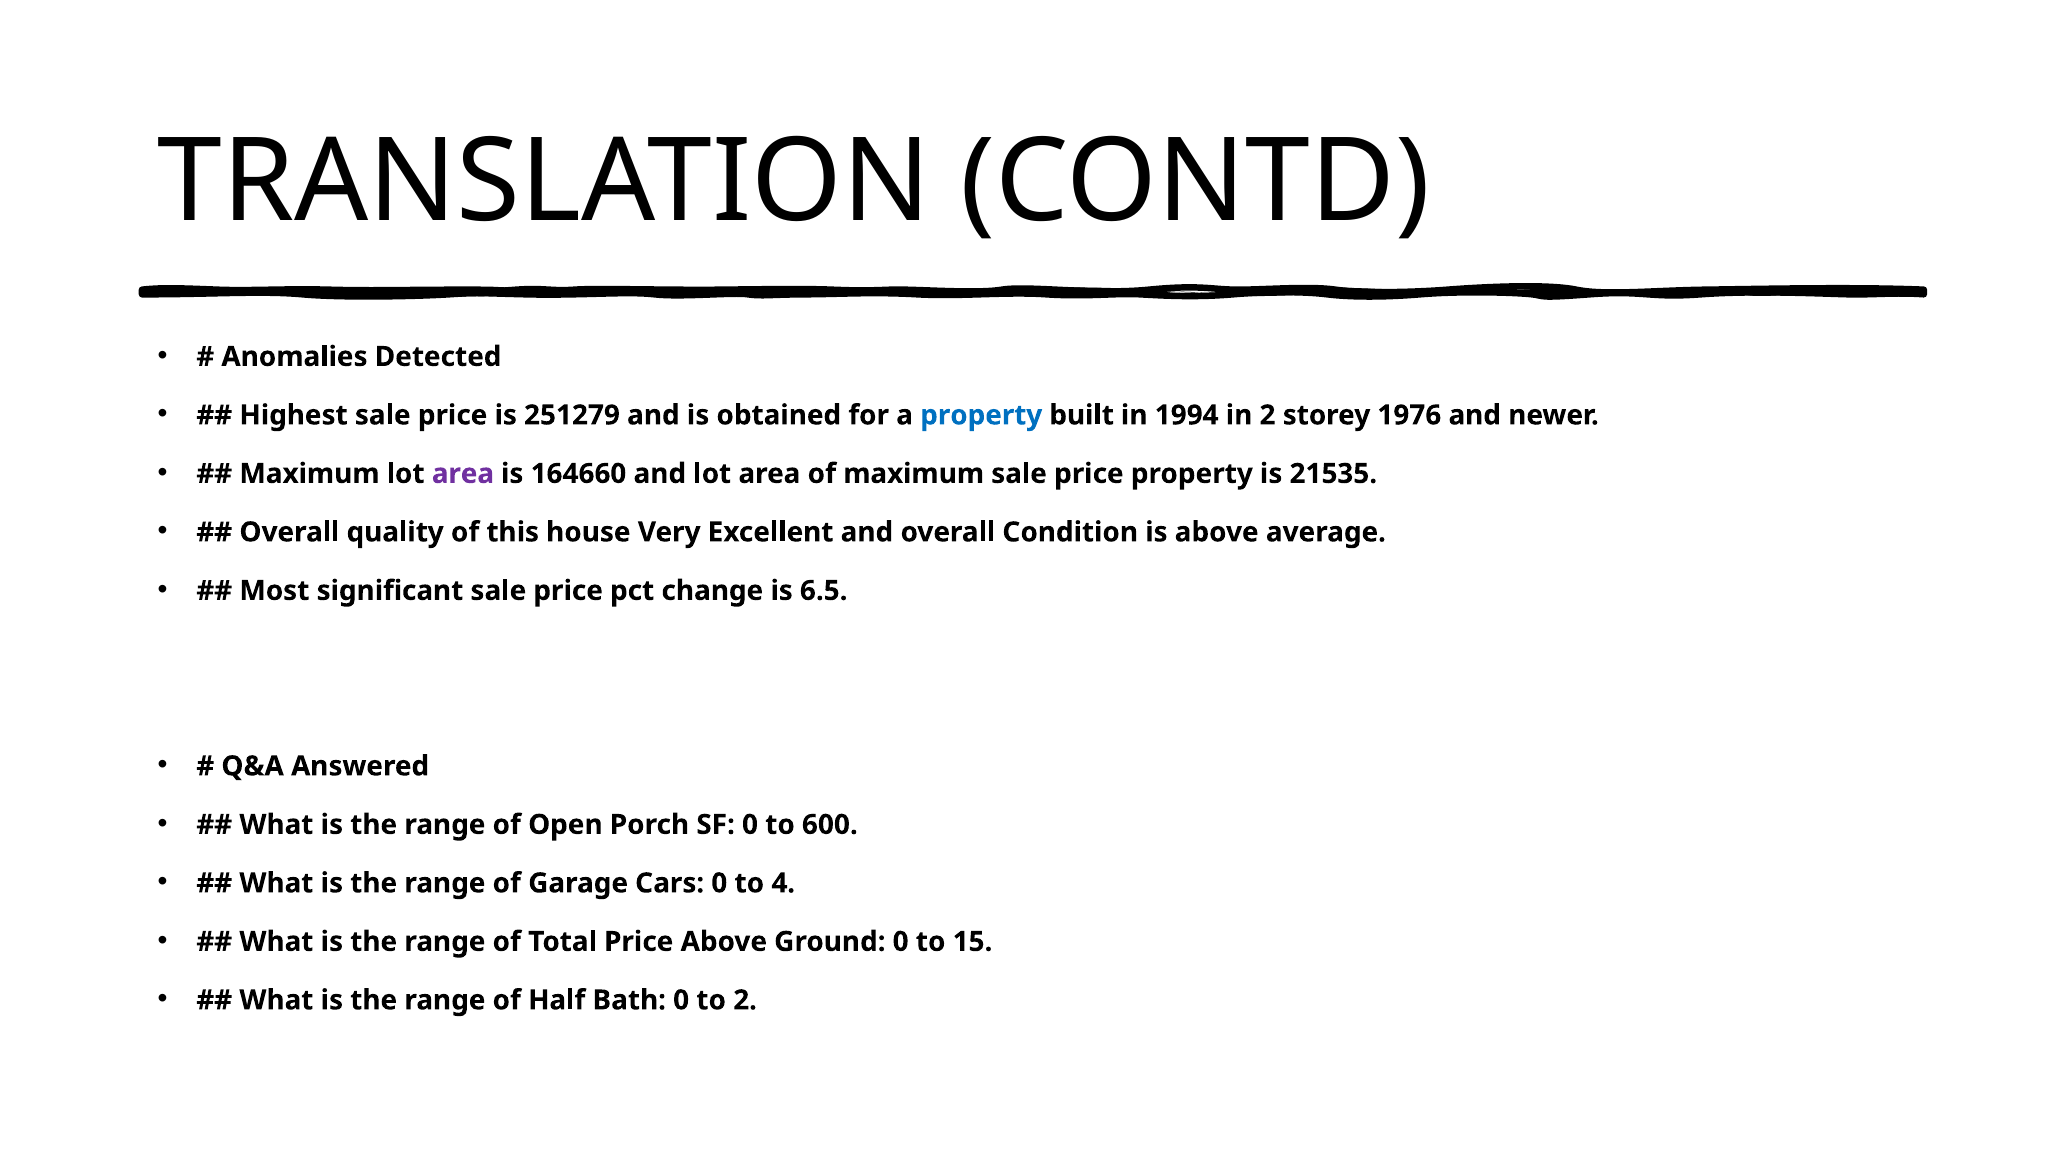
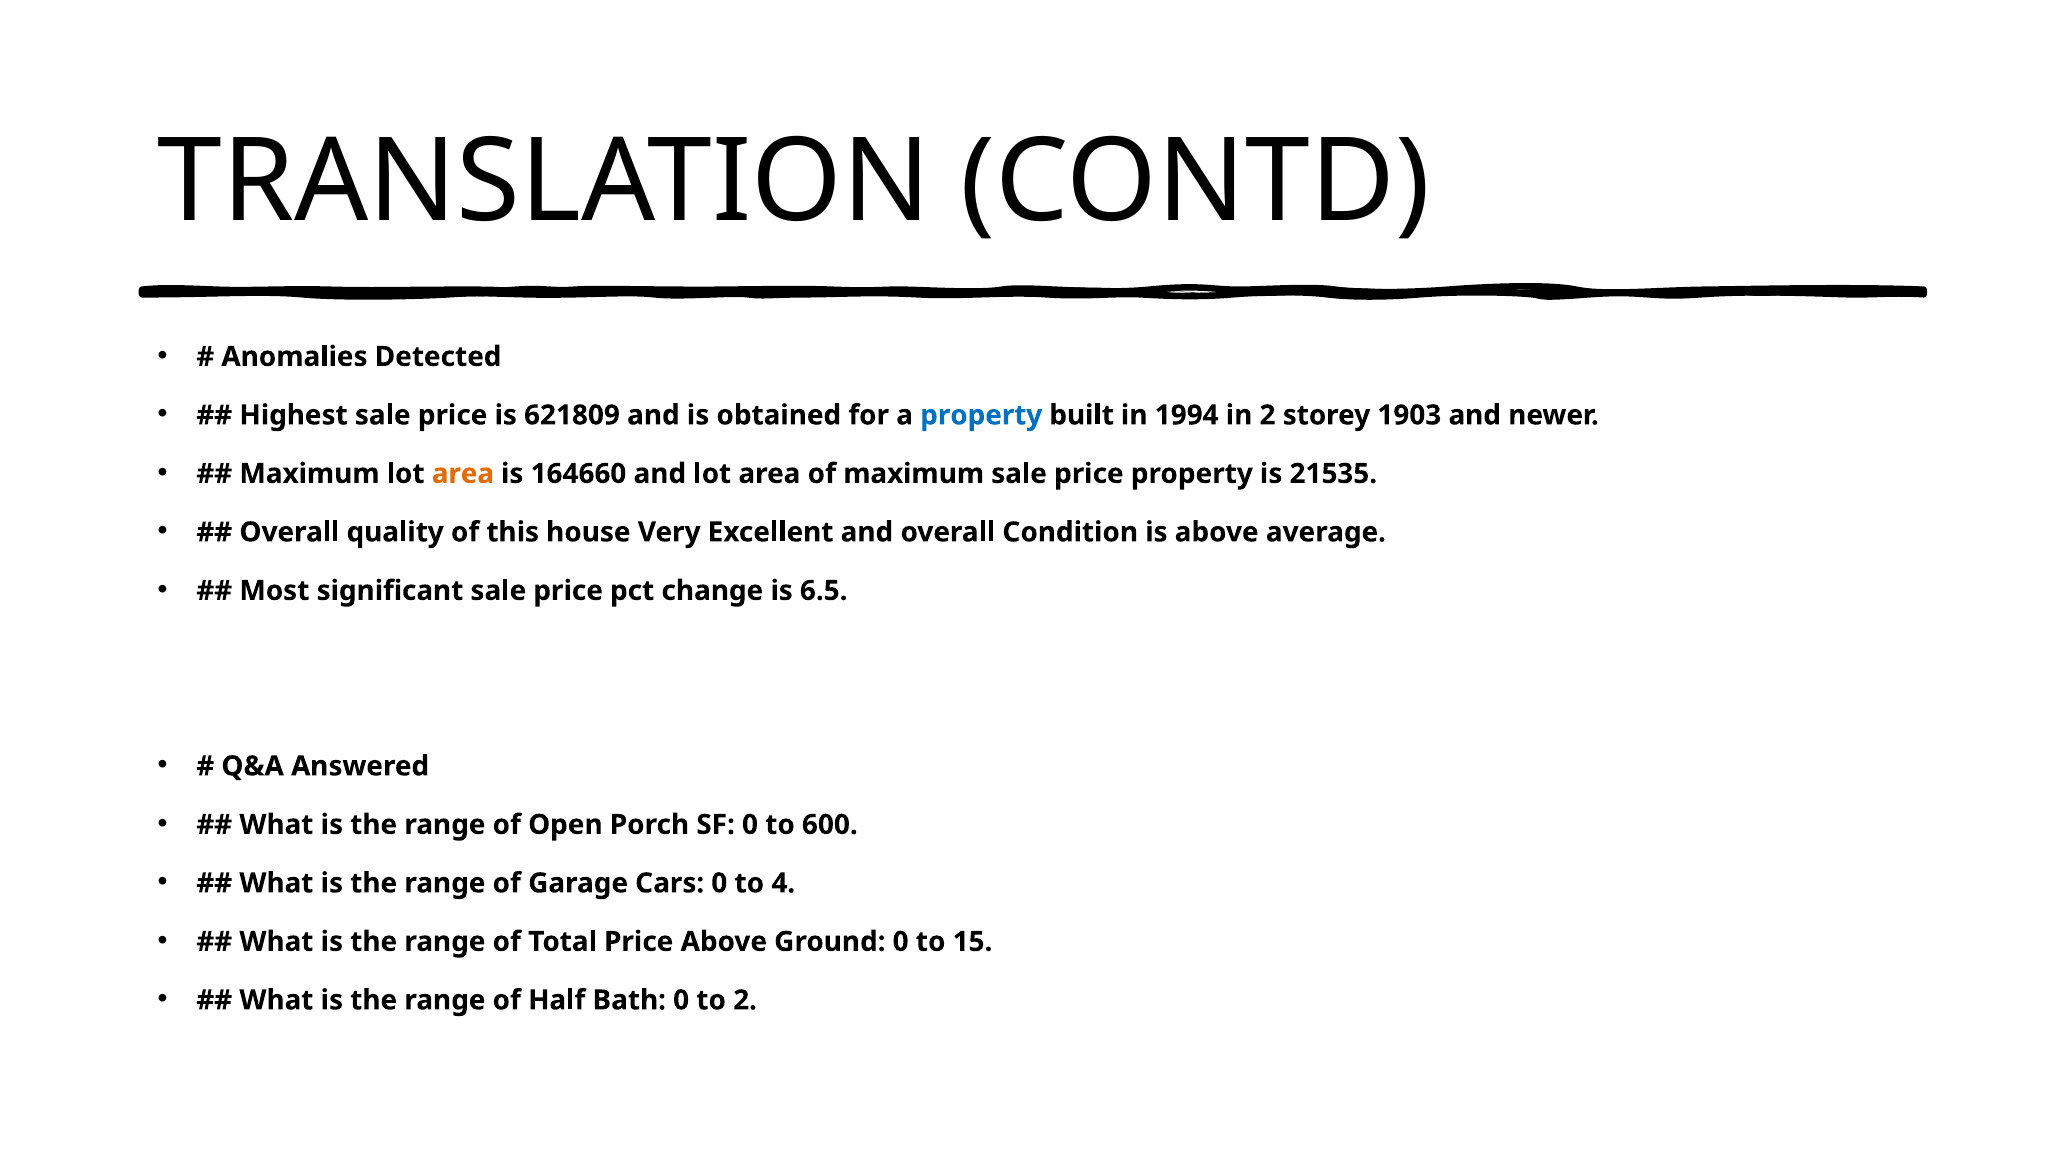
251279: 251279 -> 621809
1976: 1976 -> 1903
area at (463, 474) colour: purple -> orange
